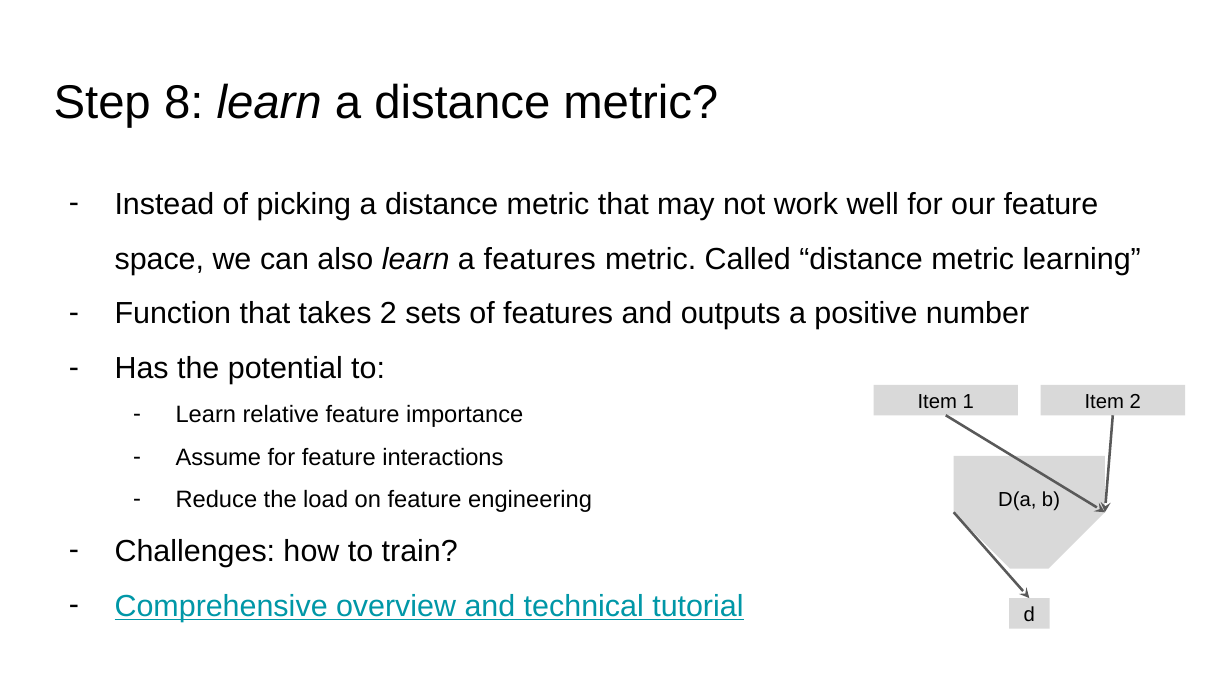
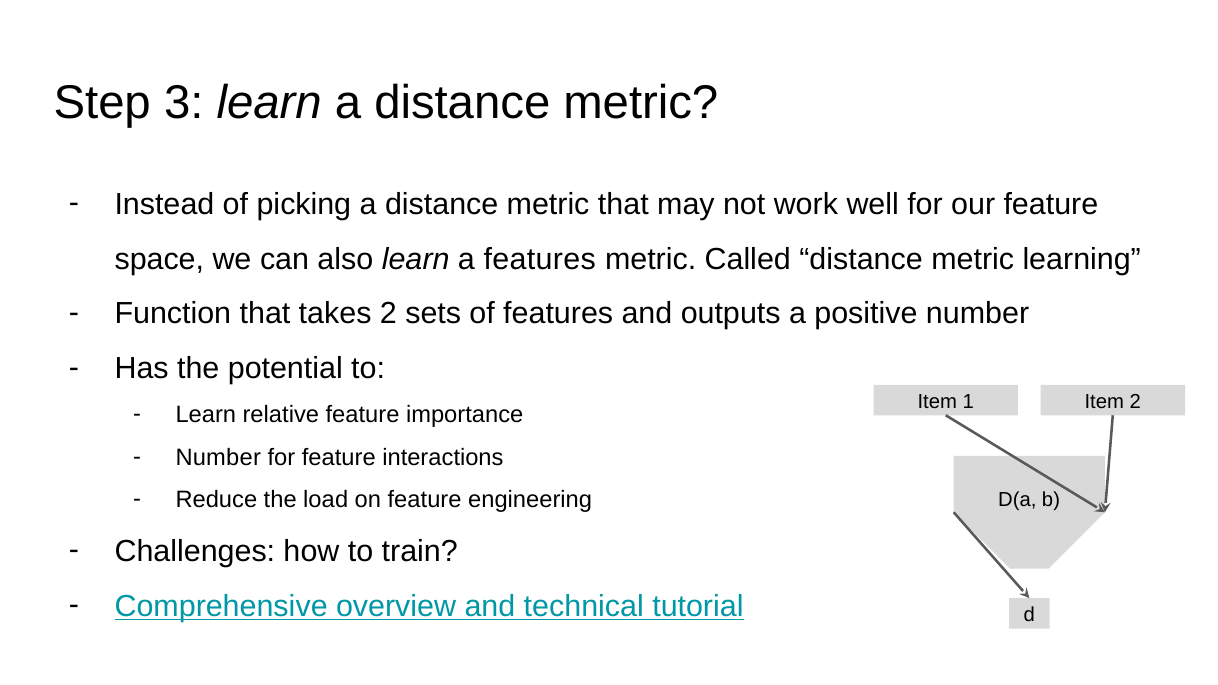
8: 8 -> 3
Assume at (218, 458): Assume -> Number
